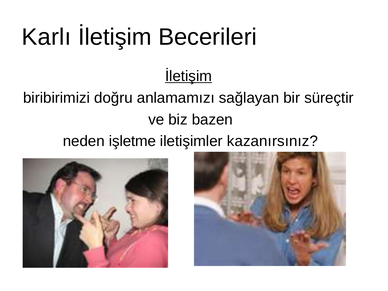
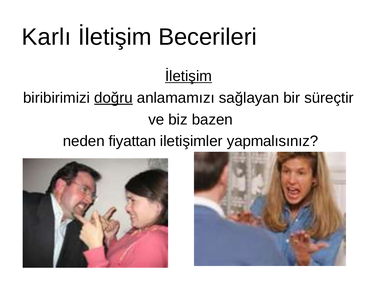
doğru underline: none -> present
işletme: işletme -> fiyattan
kazanırsınız: kazanırsınız -> yapmalısınız
